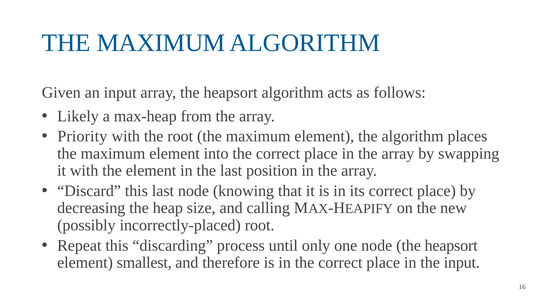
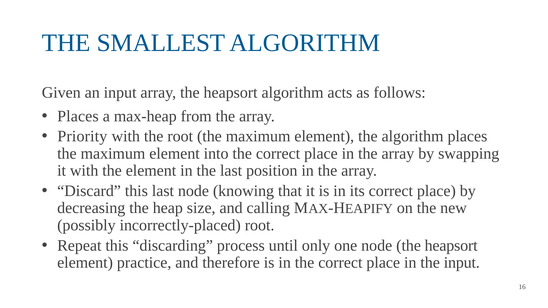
MAXIMUM at (161, 43): MAXIMUM -> SMALLEST
Likely at (78, 116): Likely -> Places
smallest: smallest -> practice
